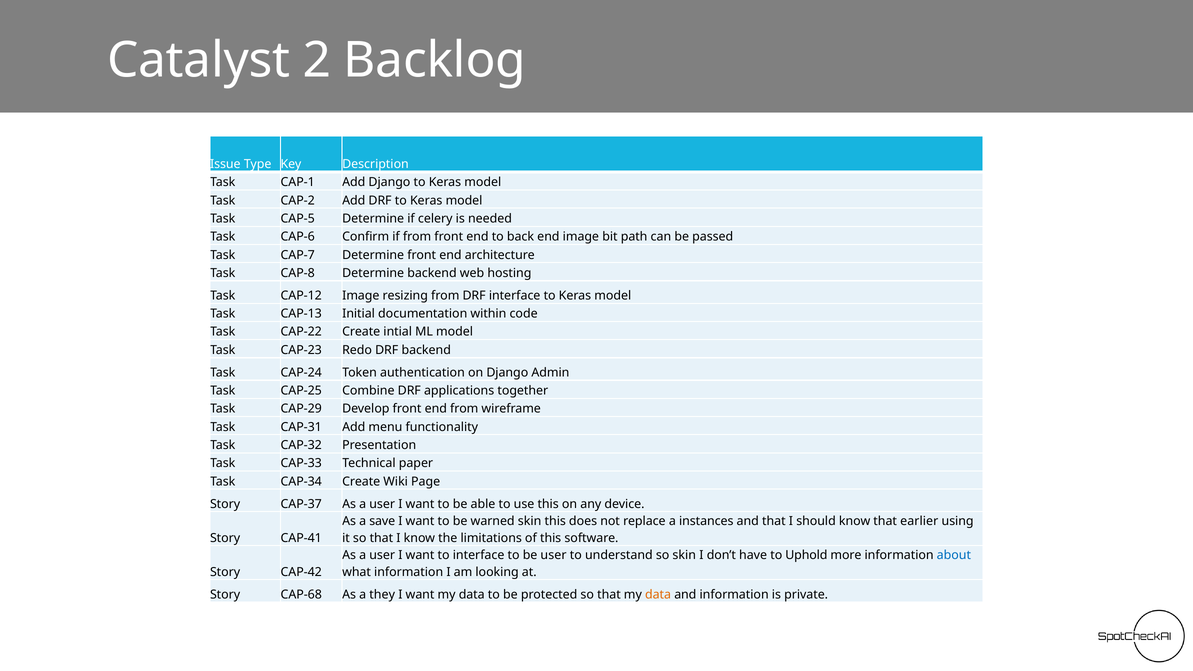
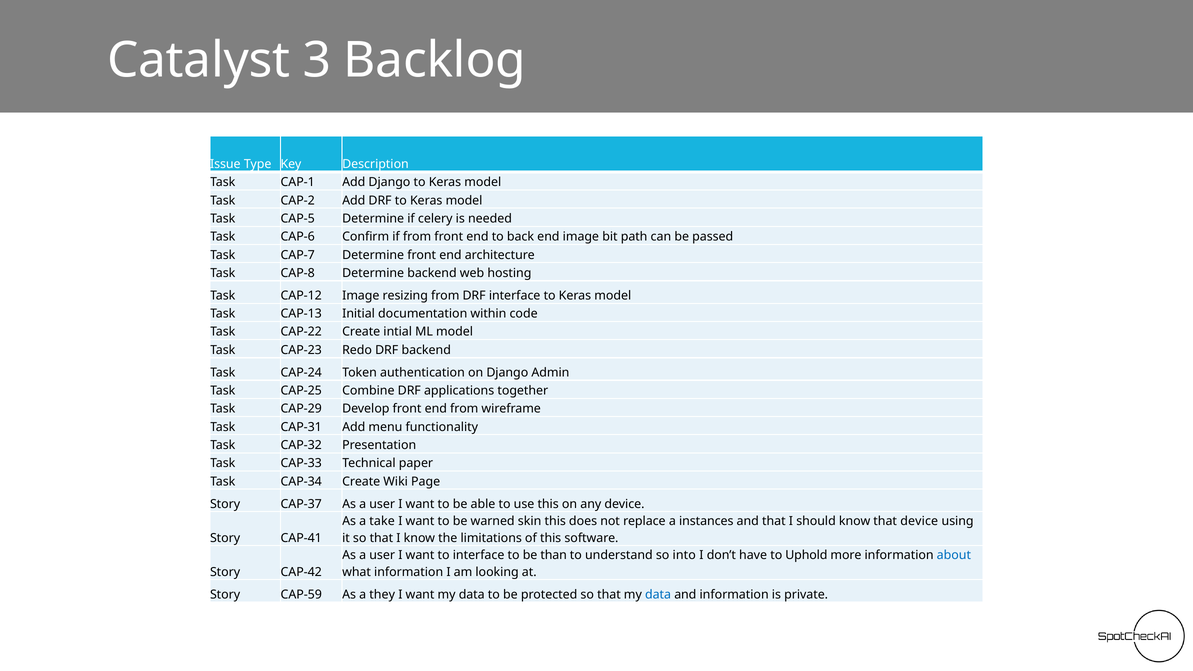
2: 2 -> 3
save: save -> take
that earlier: earlier -> device
be user: user -> than
so skin: skin -> into
CAP-68: CAP-68 -> CAP-59
data at (658, 595) colour: orange -> blue
